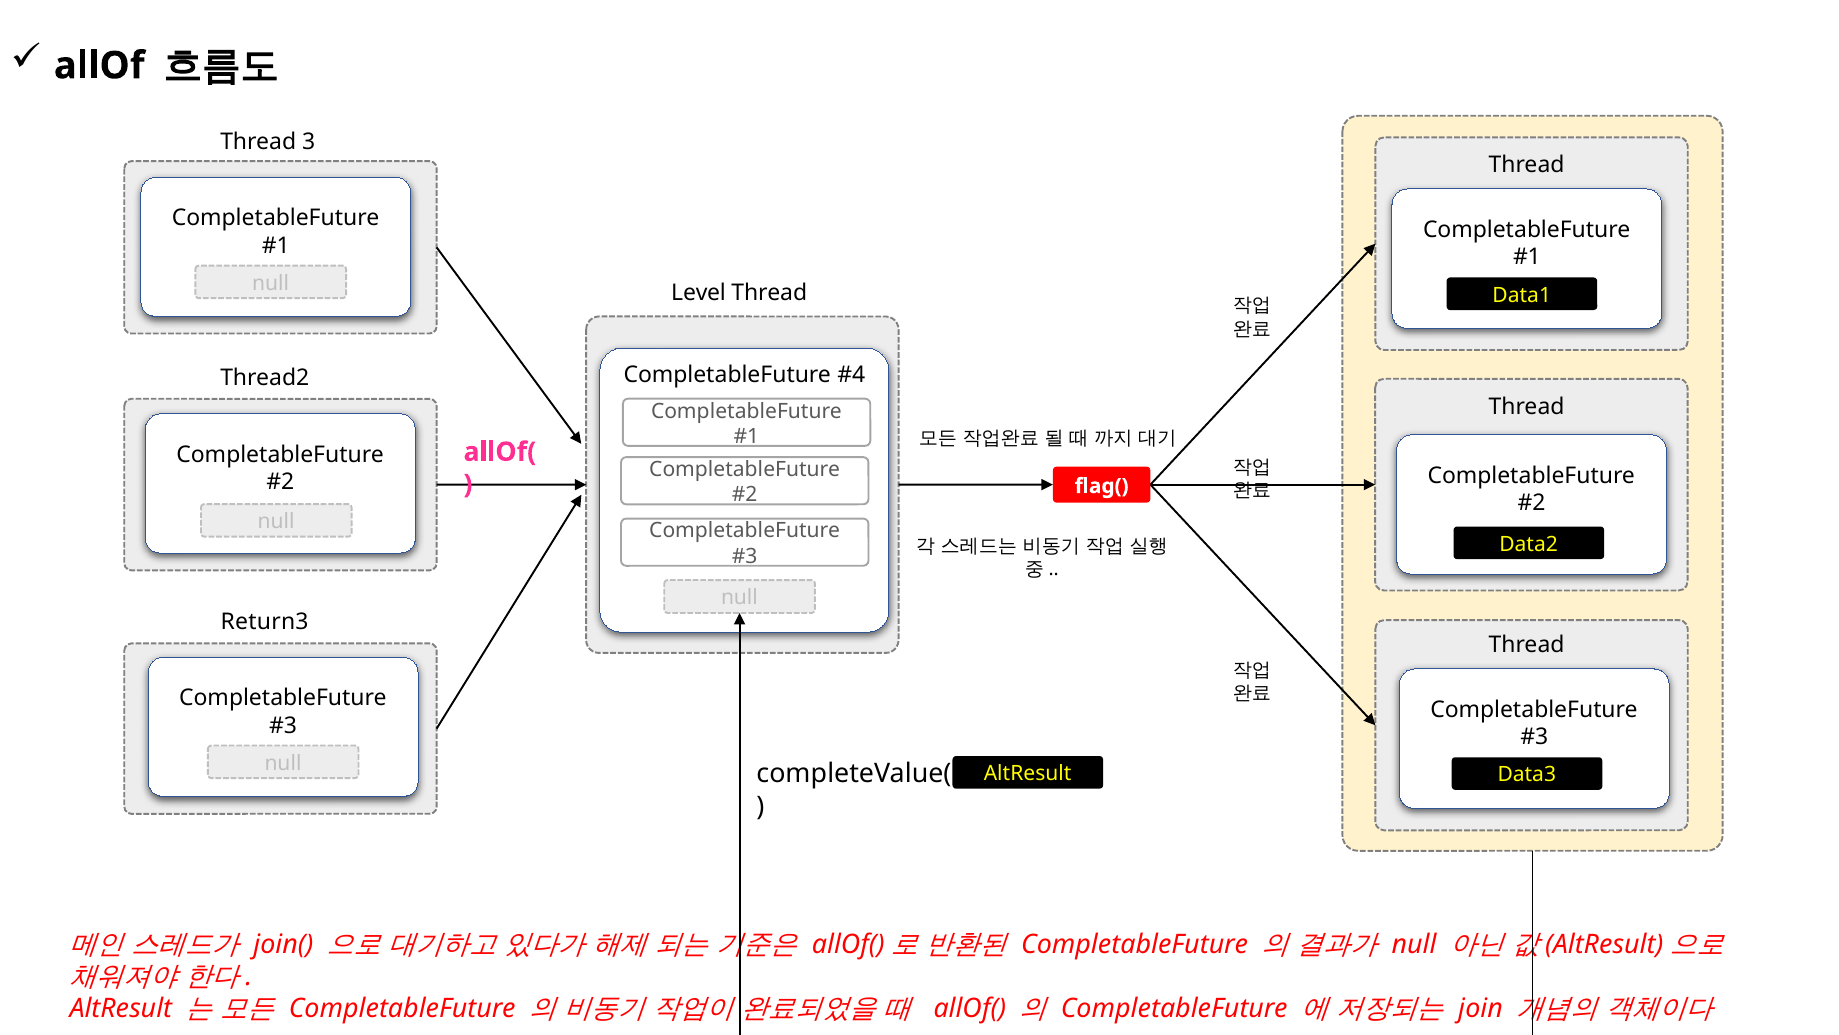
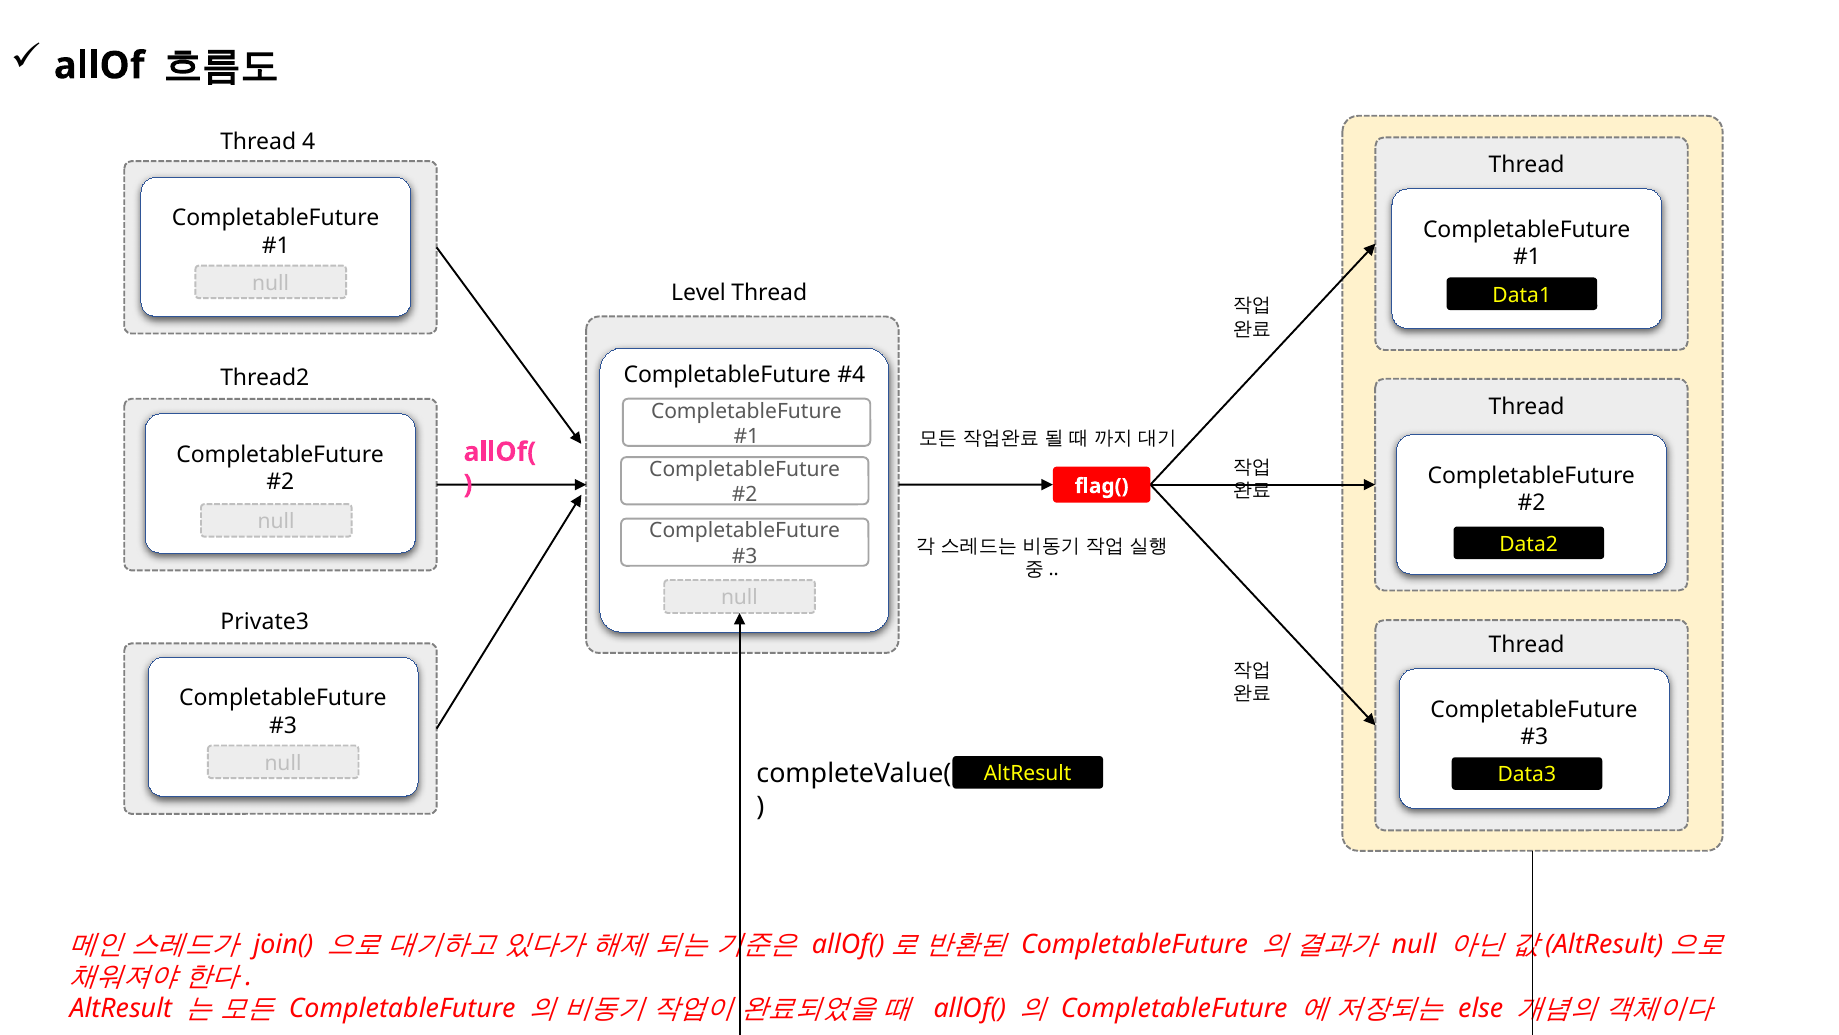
3: 3 -> 4
Return3: Return3 -> Private3
join: join -> else
